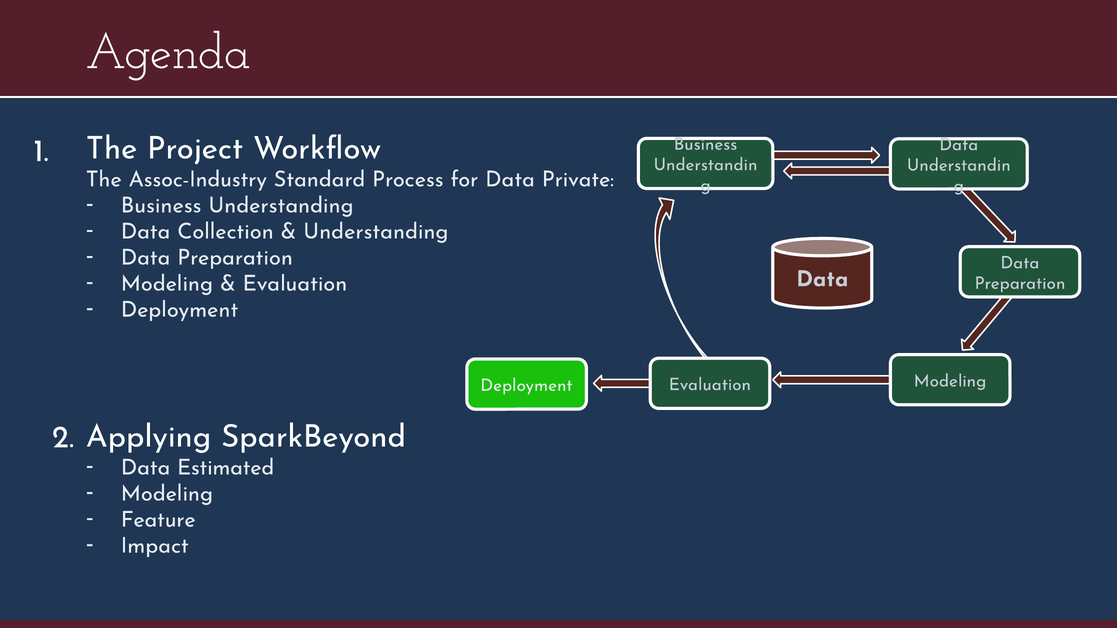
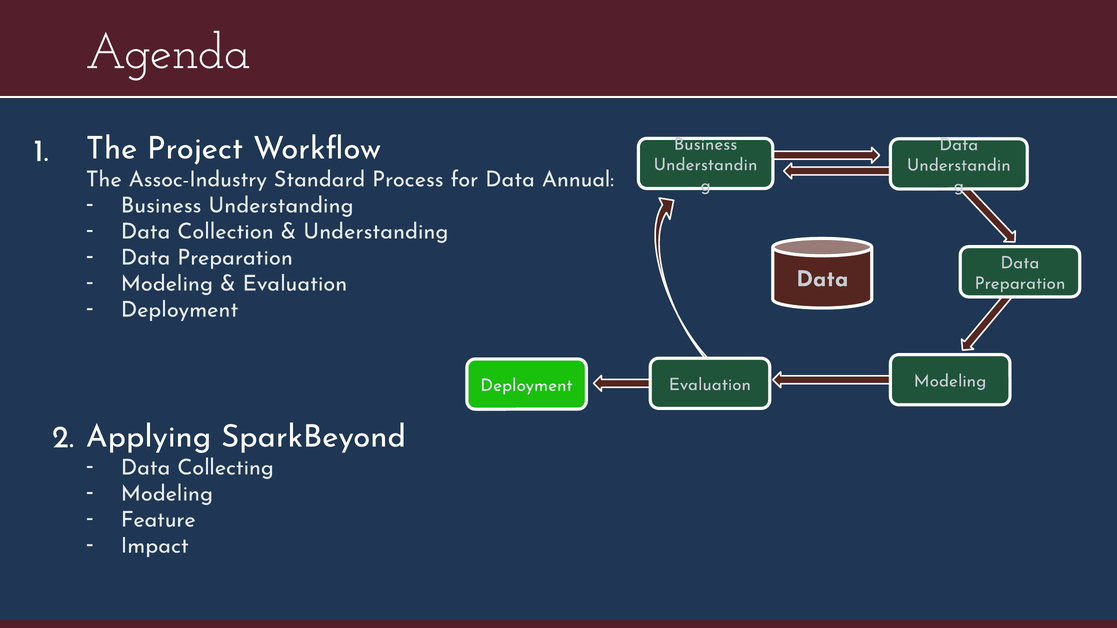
Private: Private -> Annual
Estimated: Estimated -> Collecting
